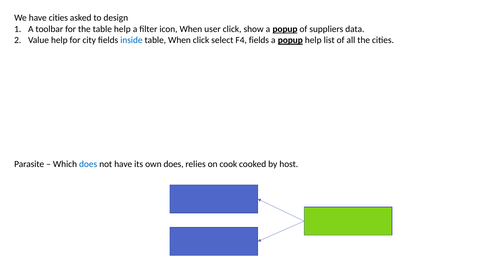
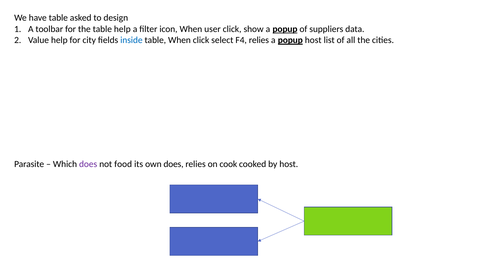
have cities: cities -> table
F4 fields: fields -> relies
popup help: help -> host
does at (88, 164) colour: blue -> purple
not have: have -> food
